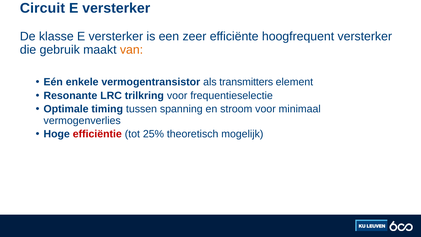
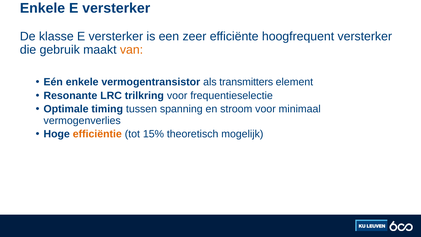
Circuit at (42, 8): Circuit -> Enkele
efficiëntie colour: red -> orange
25%: 25% -> 15%
